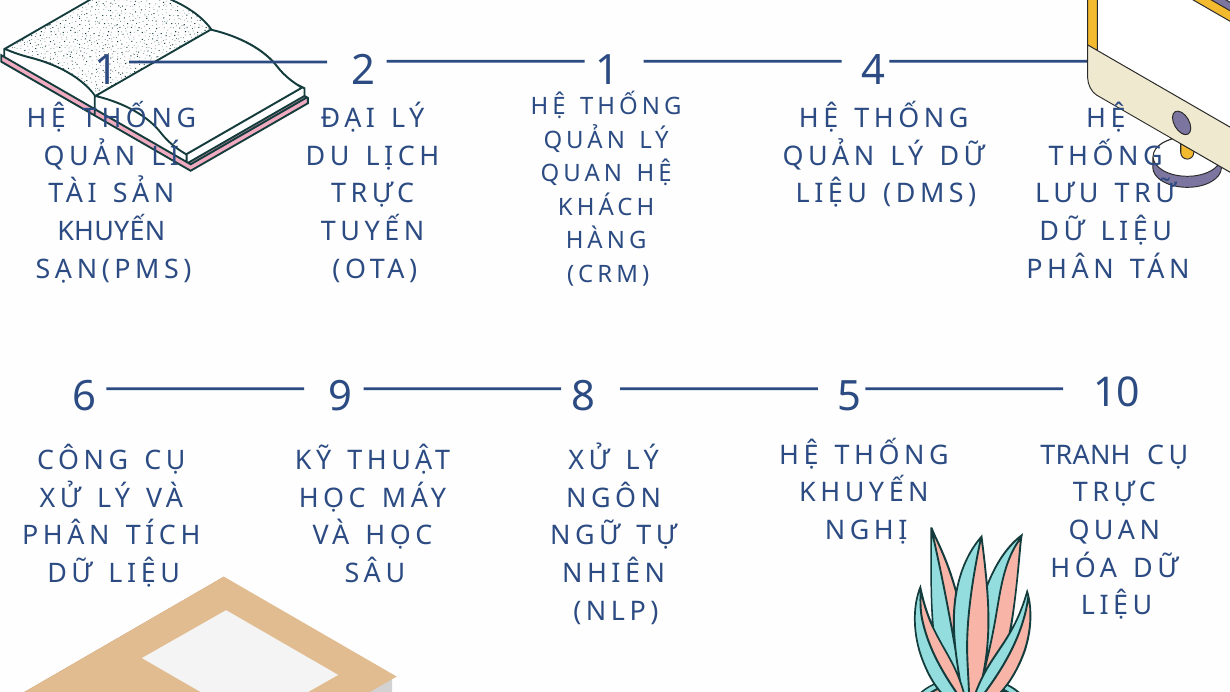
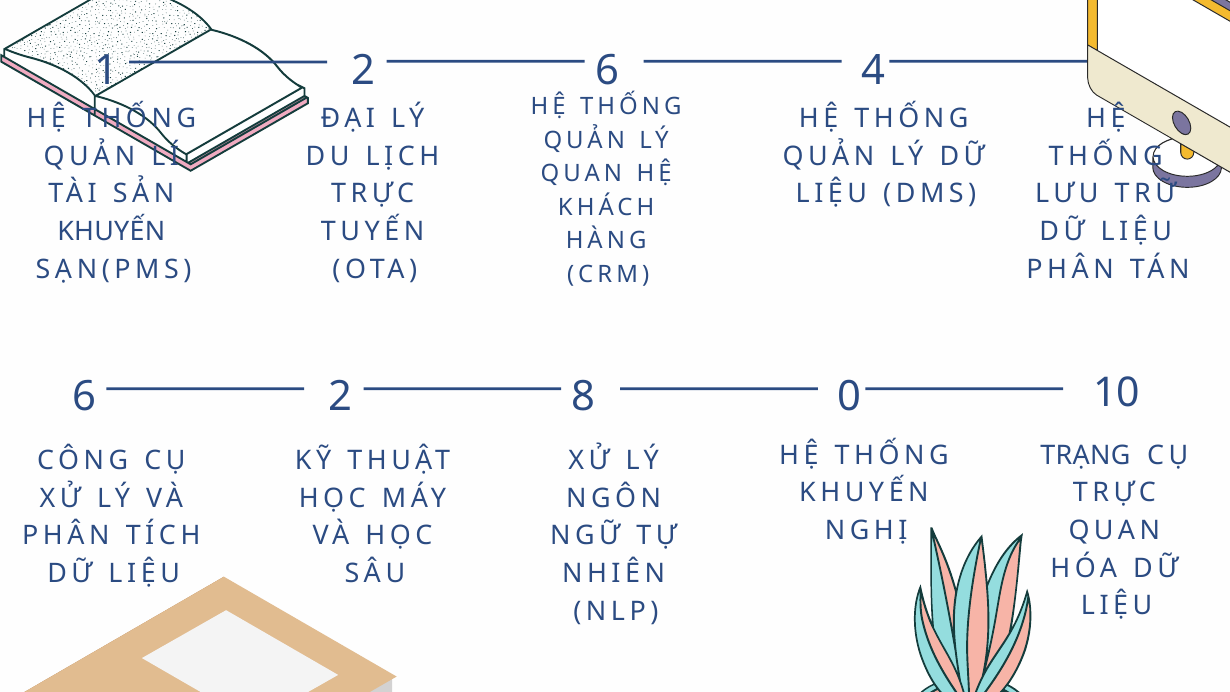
2 1: 1 -> 6
6 9: 9 -> 2
8 5: 5 -> 0
TRANH: TRANH -> TRẠNG
